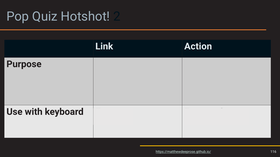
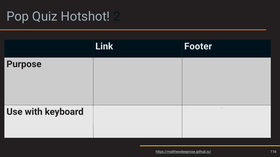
Link Action: Action -> Footer
